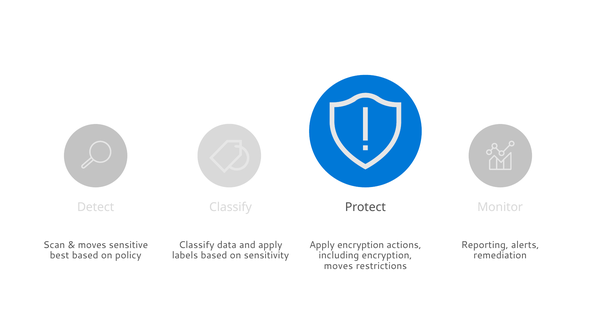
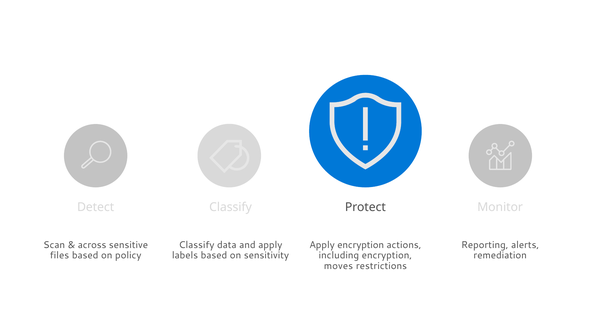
moves at (92, 245): moves -> across
best: best -> files
